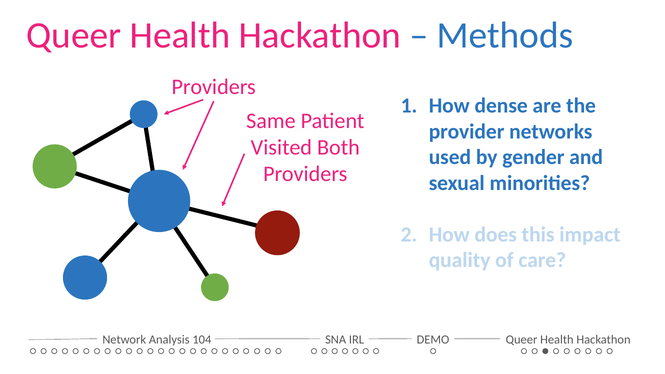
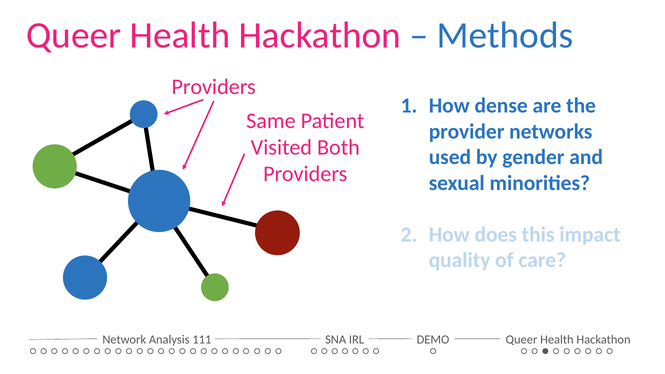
104: 104 -> 111
